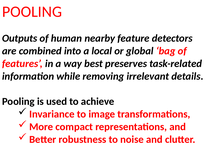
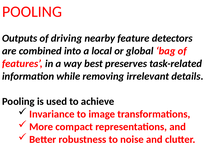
human: human -> driving
